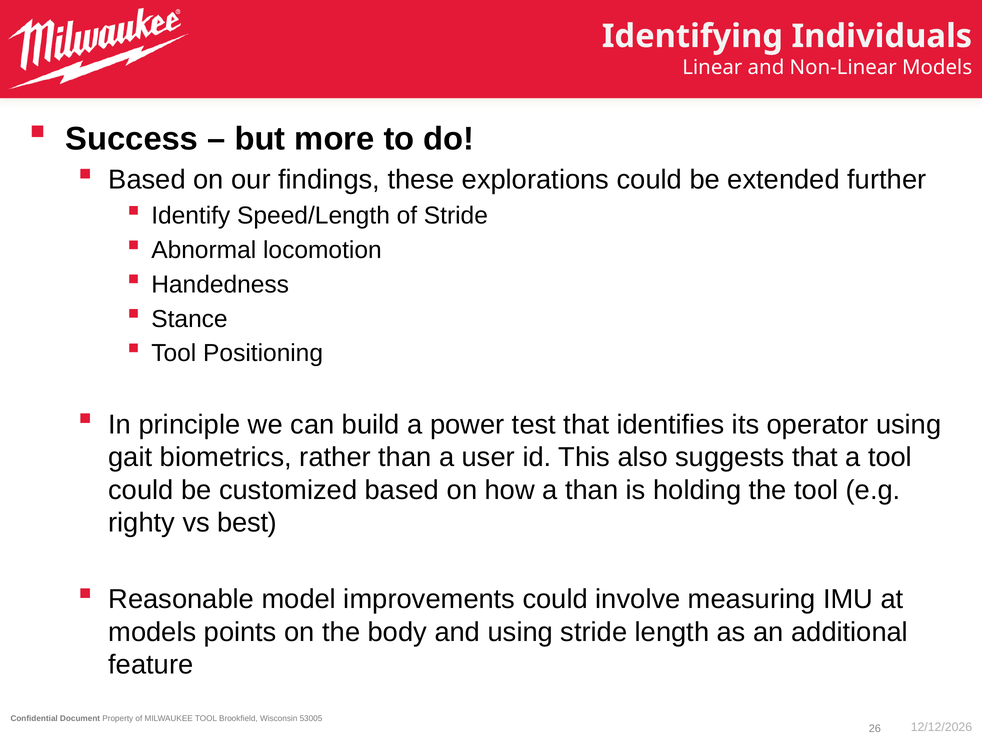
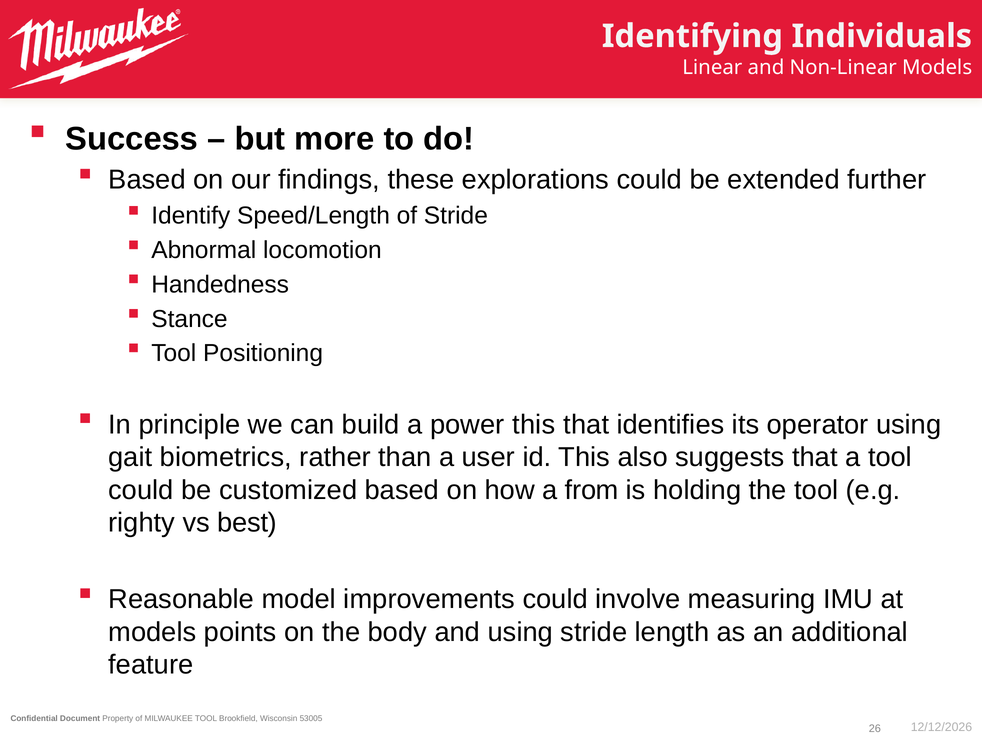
power test: test -> this
a than: than -> from
